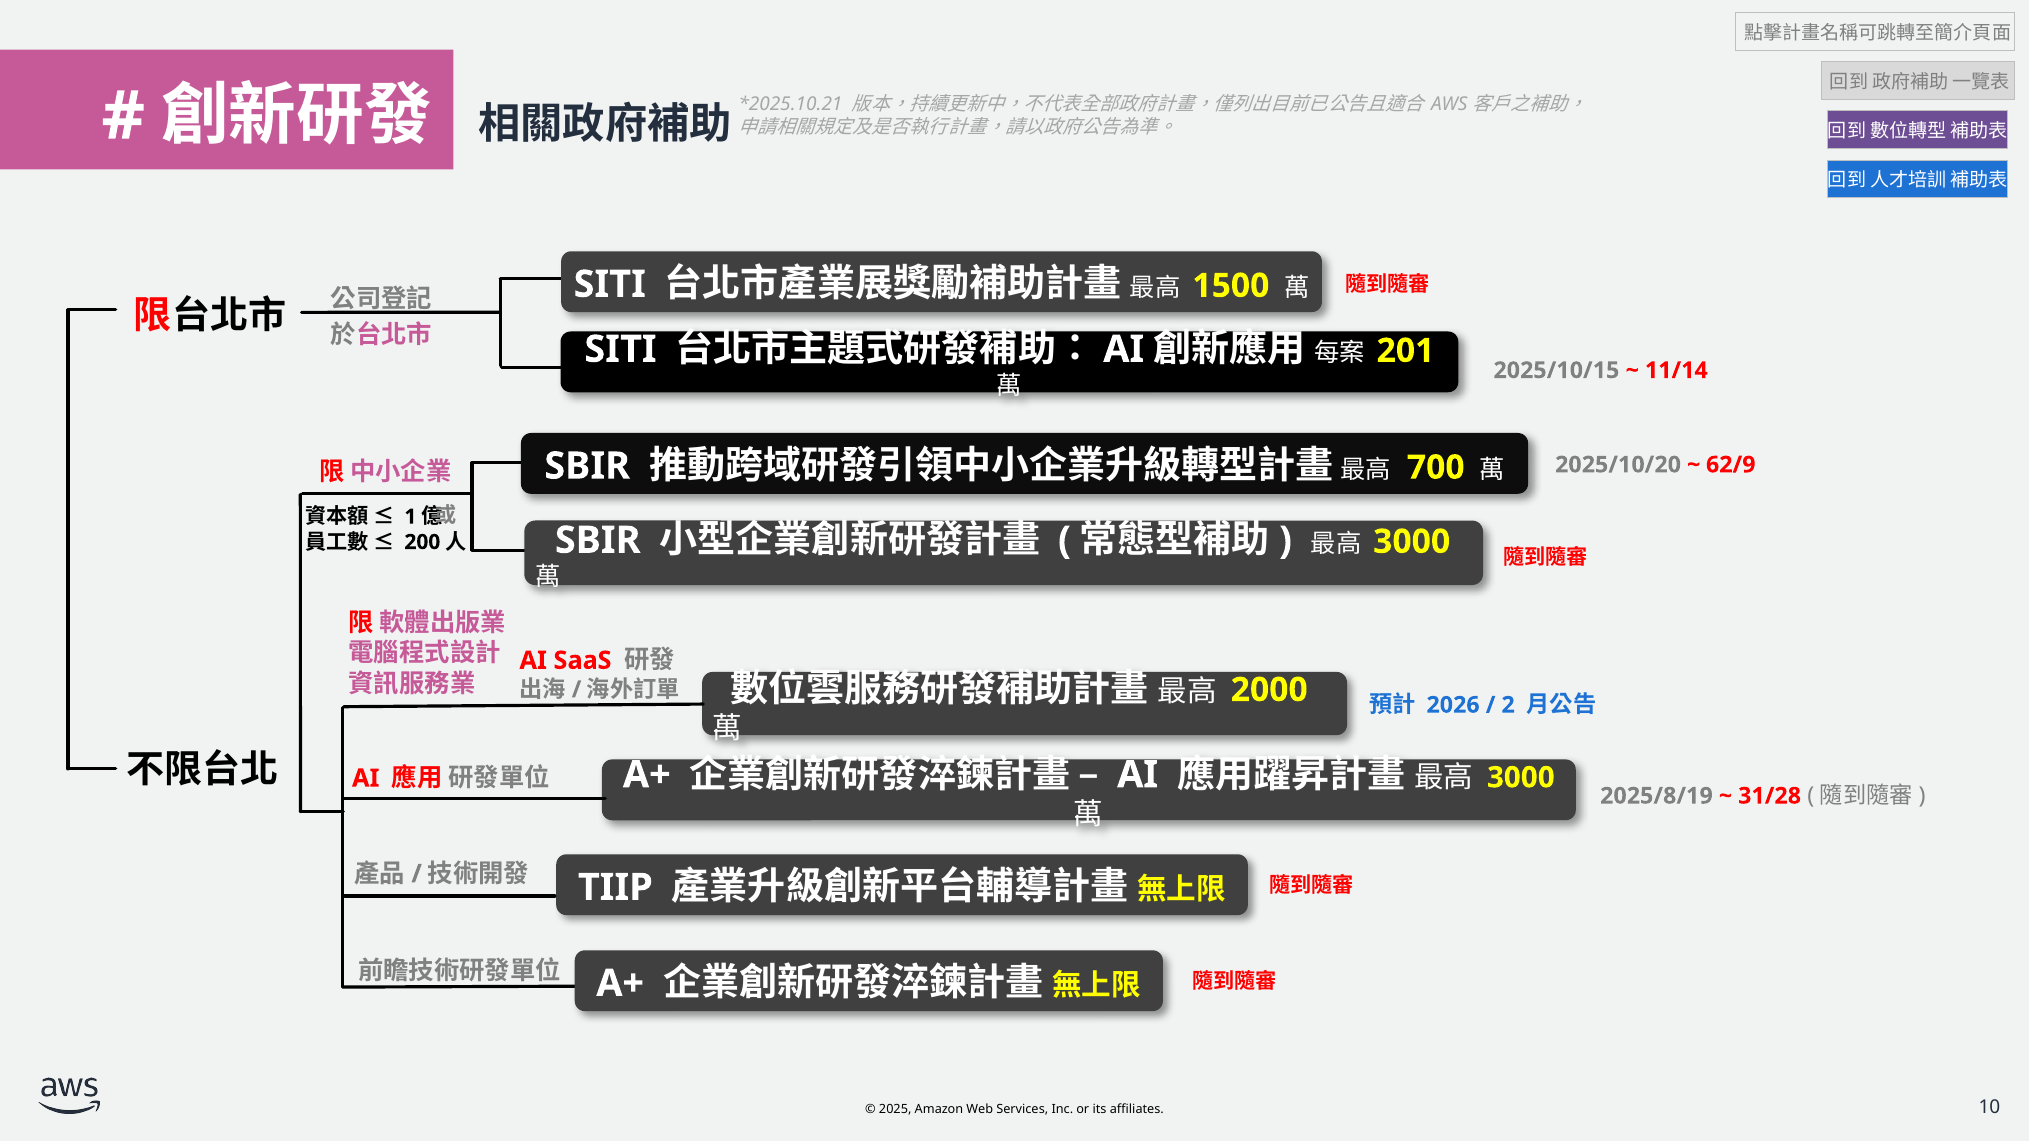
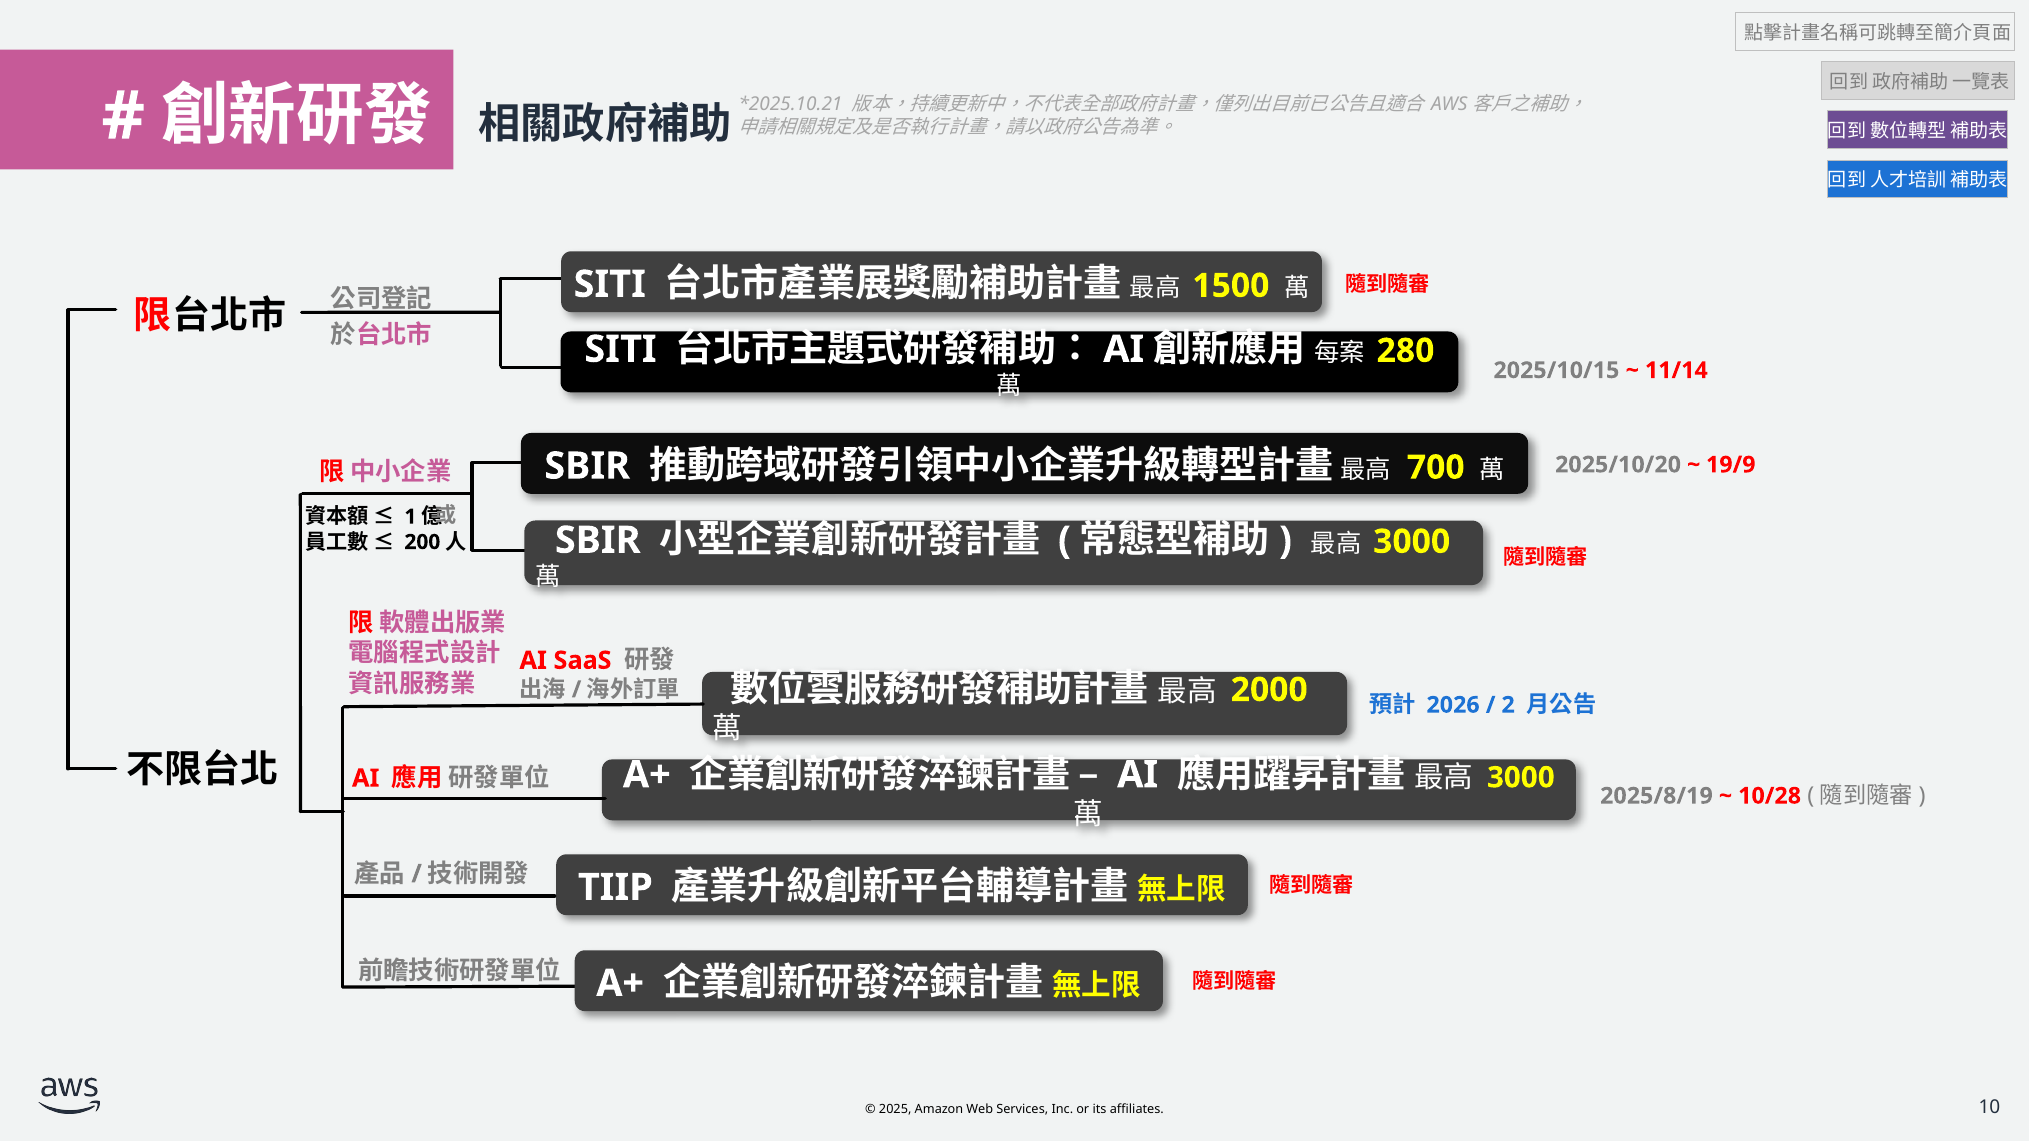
201: 201 -> 280
62/9: 62/9 -> 19/9
31/28: 31/28 -> 10/28
